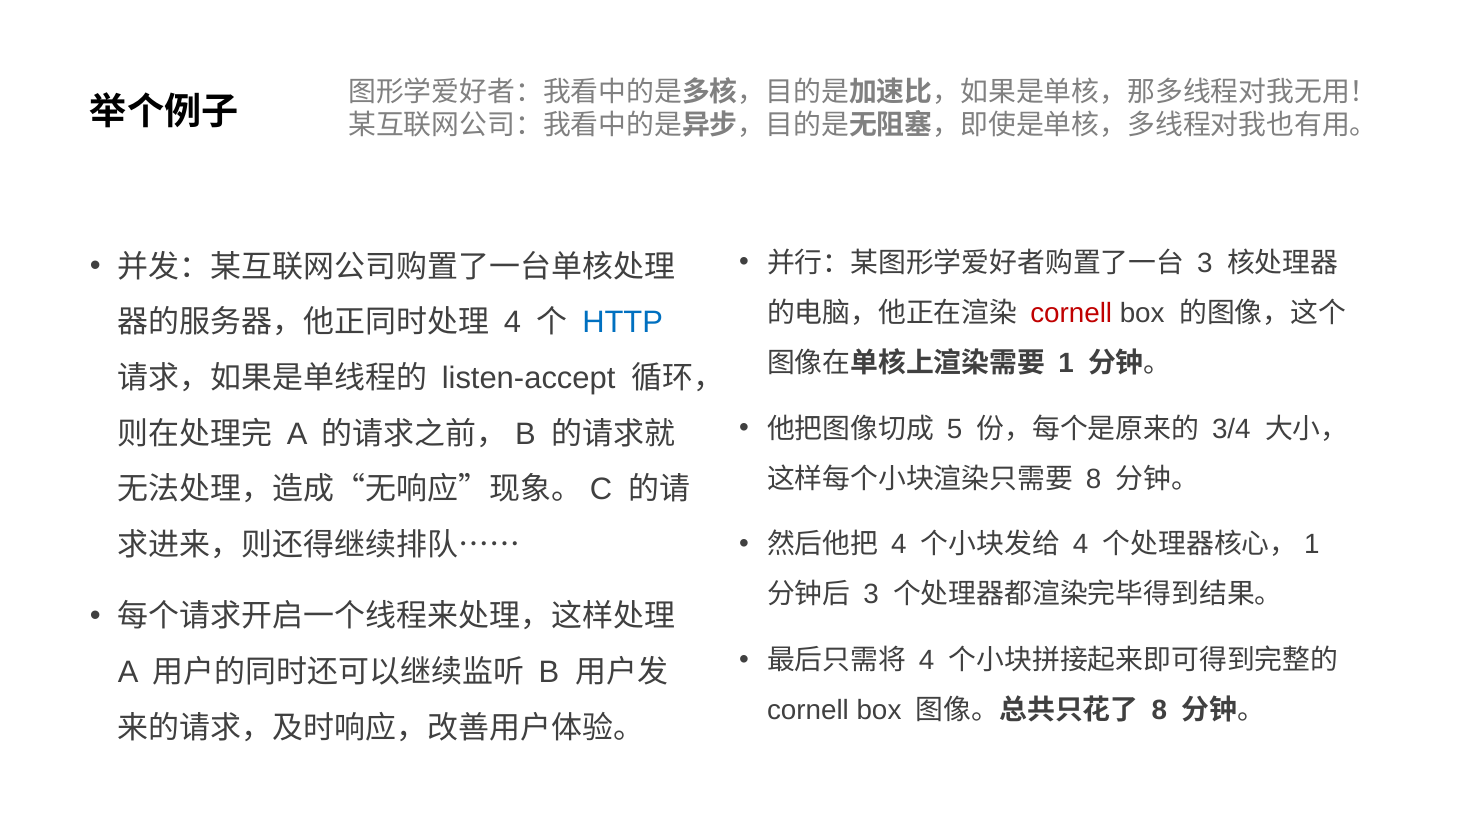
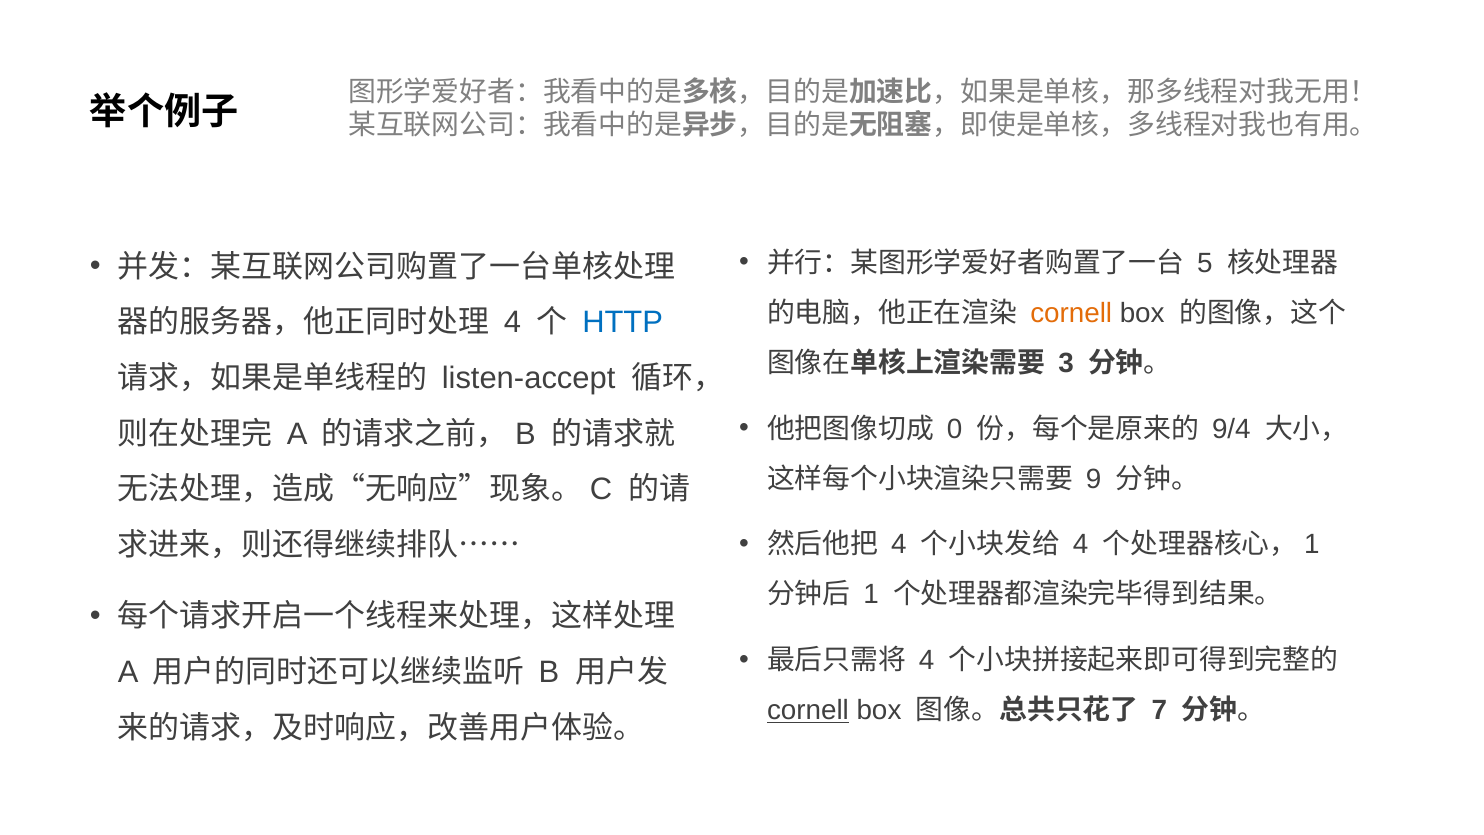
3 at (1205, 263): 3 -> 5
cornell at (1071, 313) colour: red -> orange
1: 1 -> 3
5: 5 -> 0
3/4: 3/4 -> 9/4
8 at (1094, 479): 8 -> 9
3 at (871, 595): 3 -> 1
cornell at (808, 710) underline: none -> present
8 at (1159, 710): 8 -> 7
